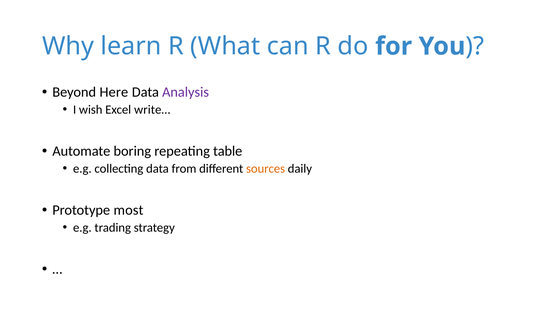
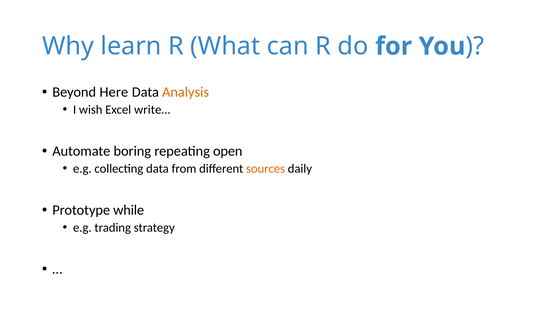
Analysis colour: purple -> orange
table: table -> open
most: most -> while
